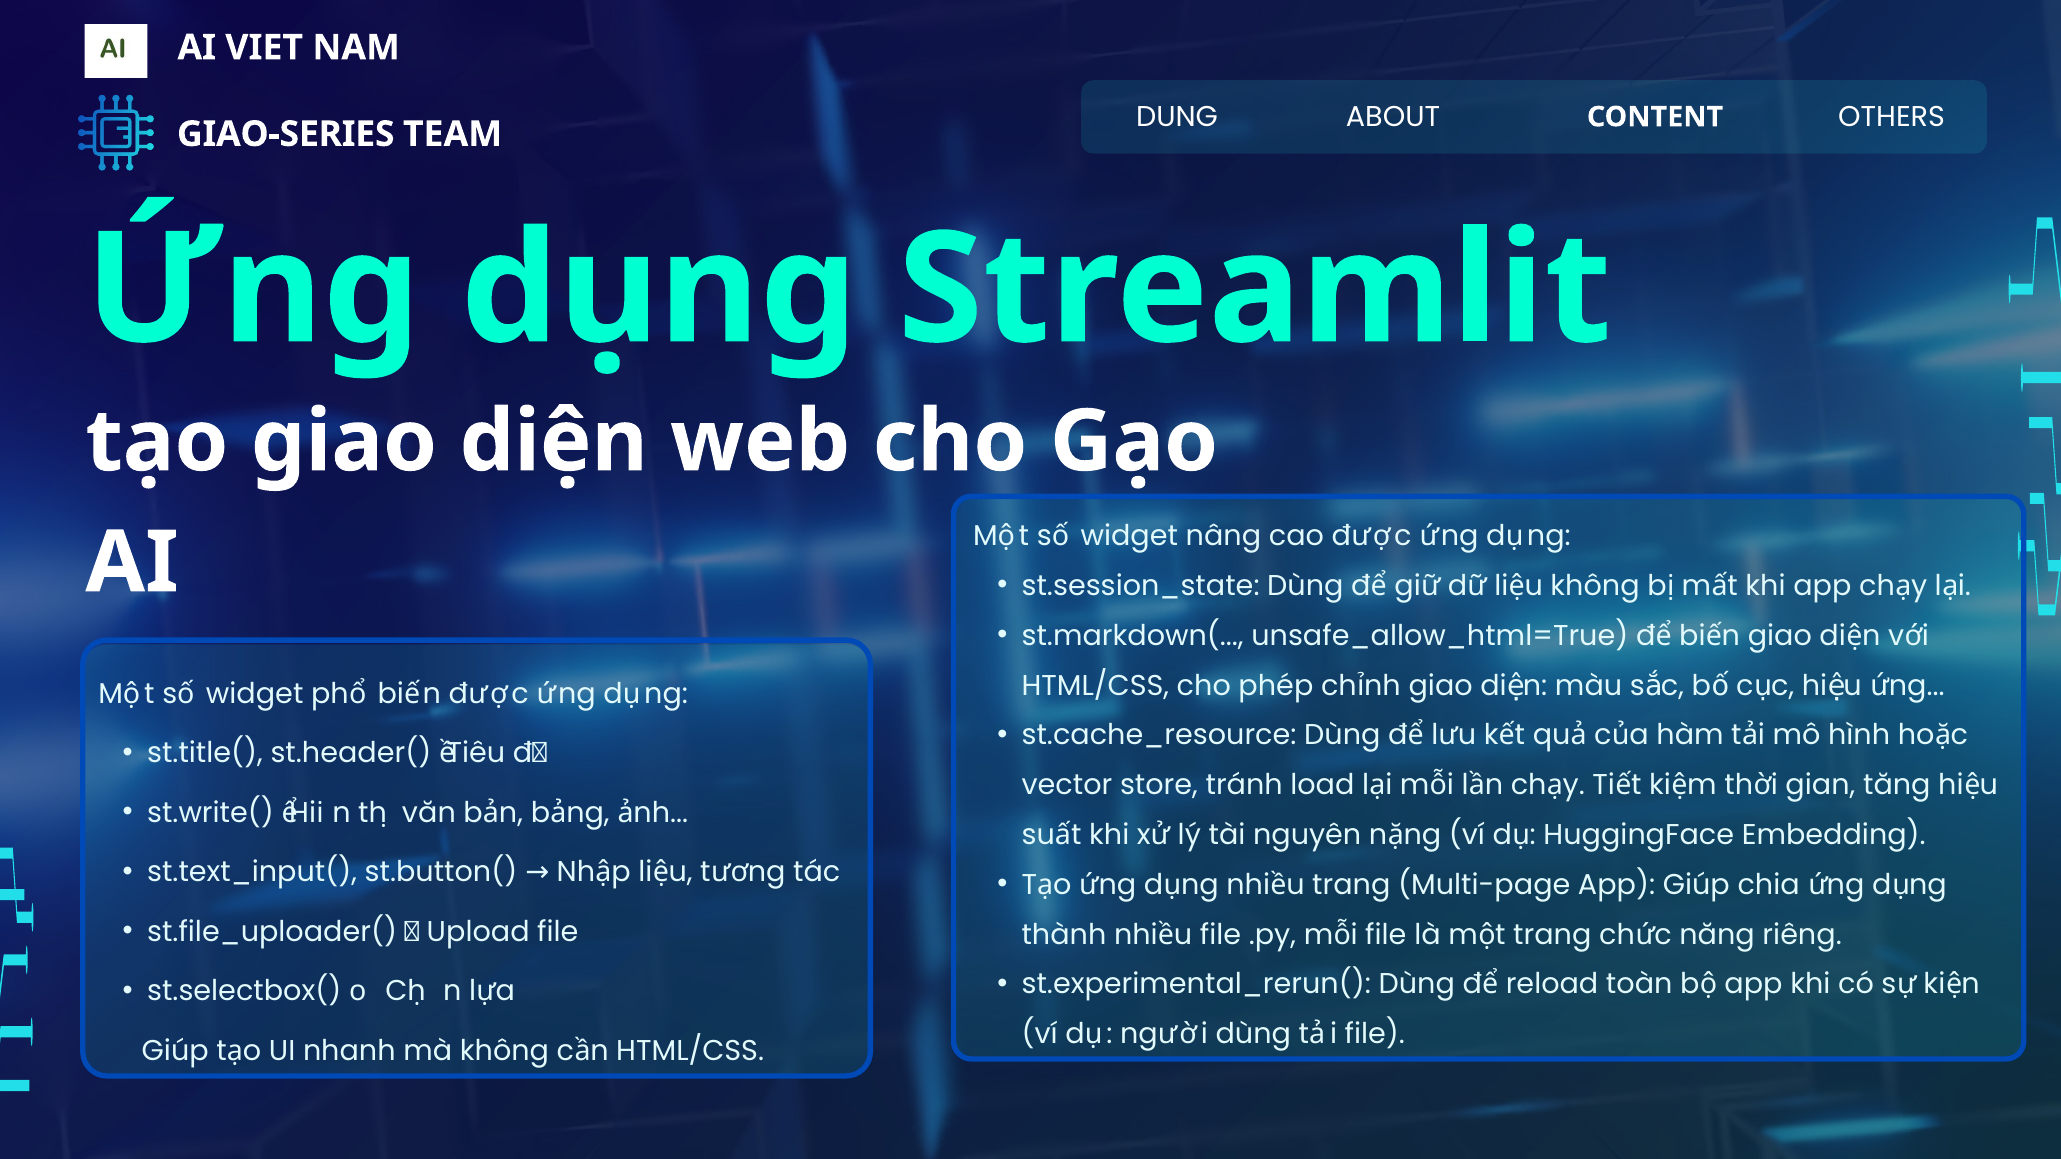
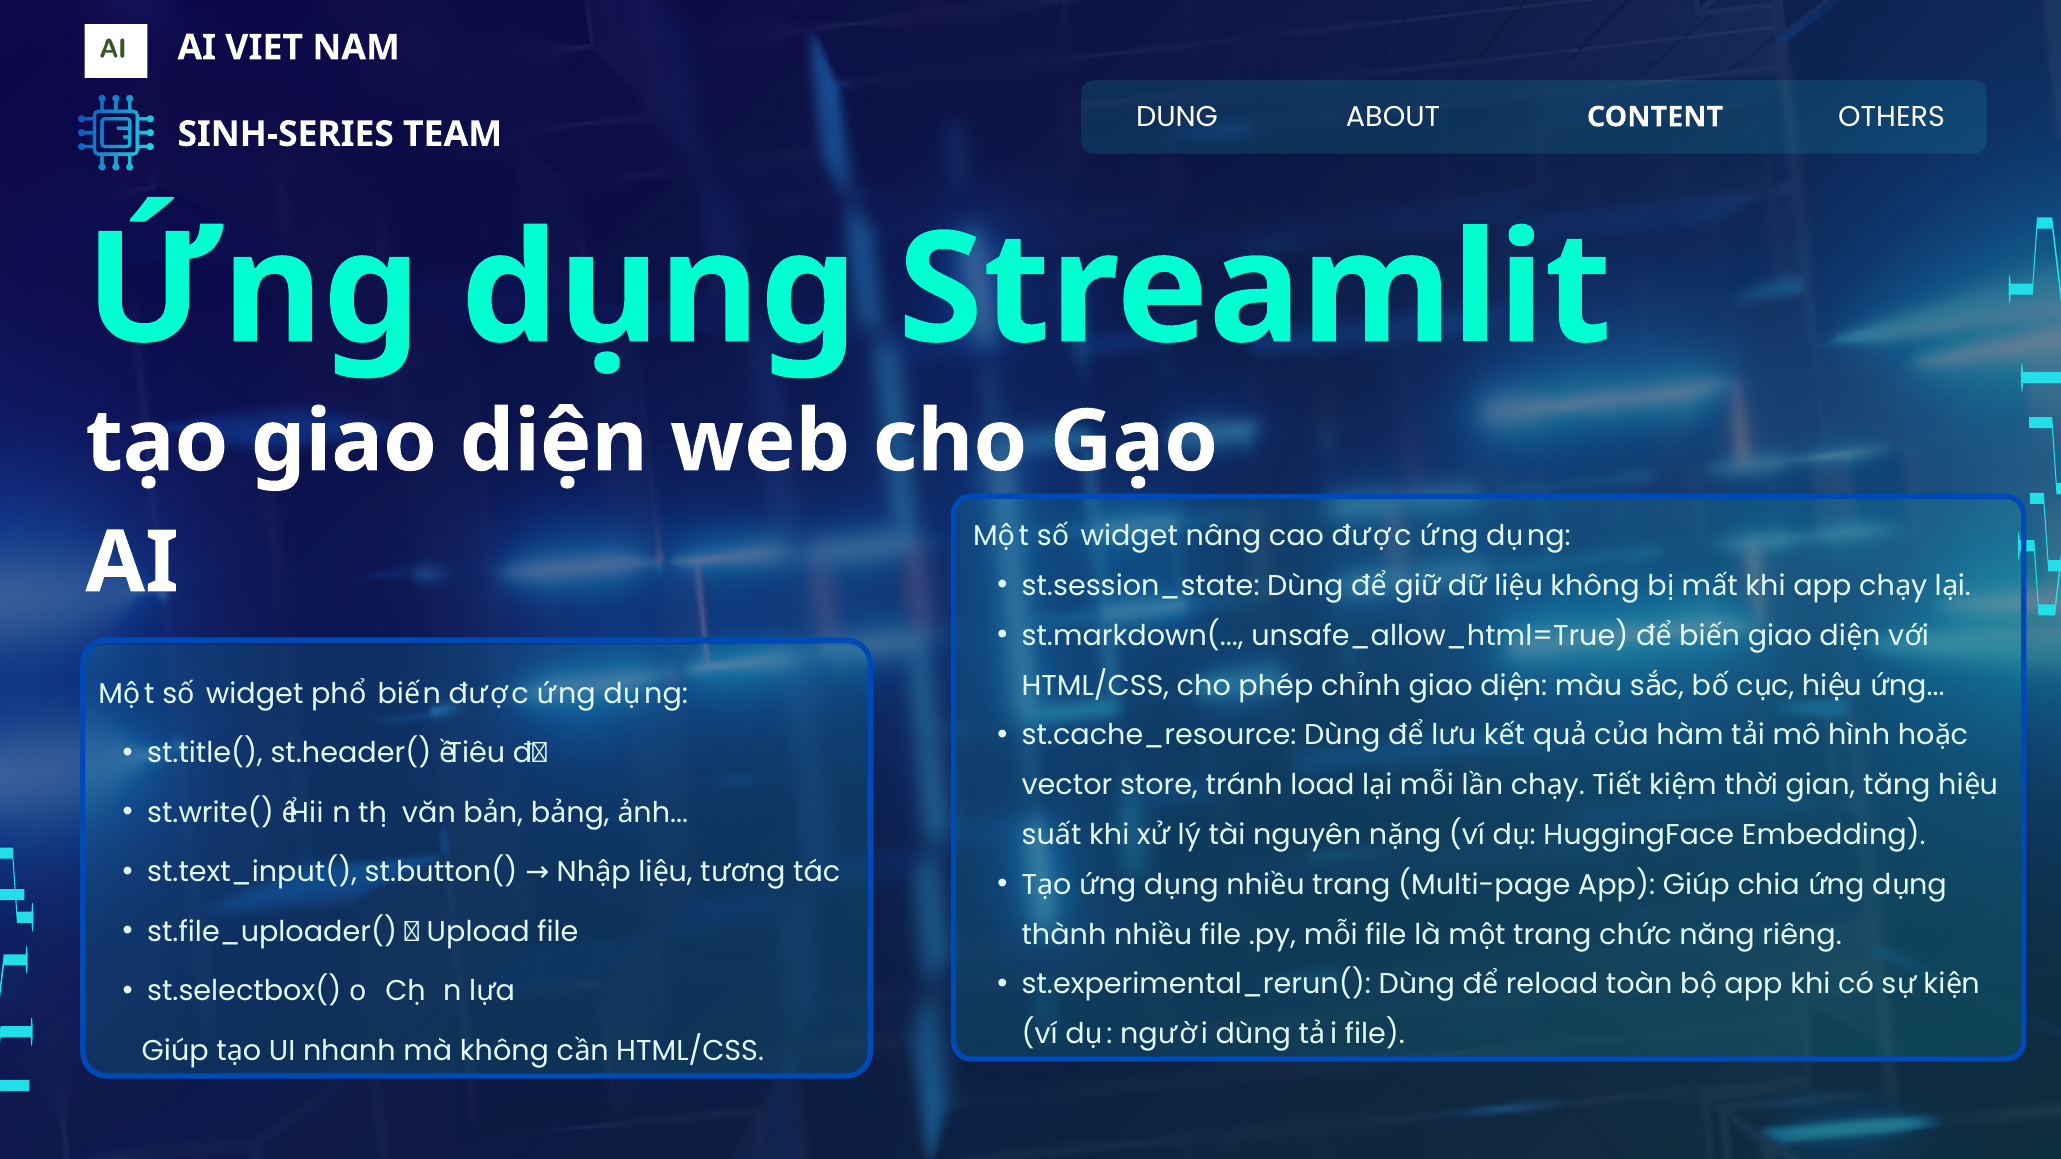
GIAO-SERIES: GIAO-SERIES -> SINH-SERIES
